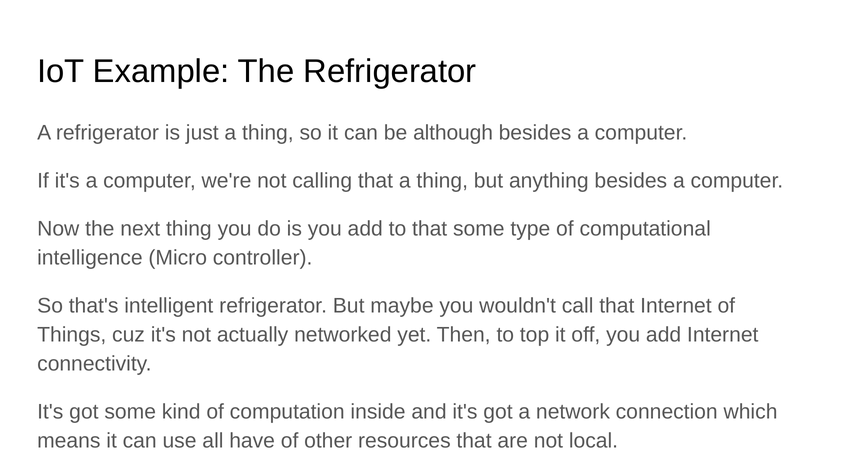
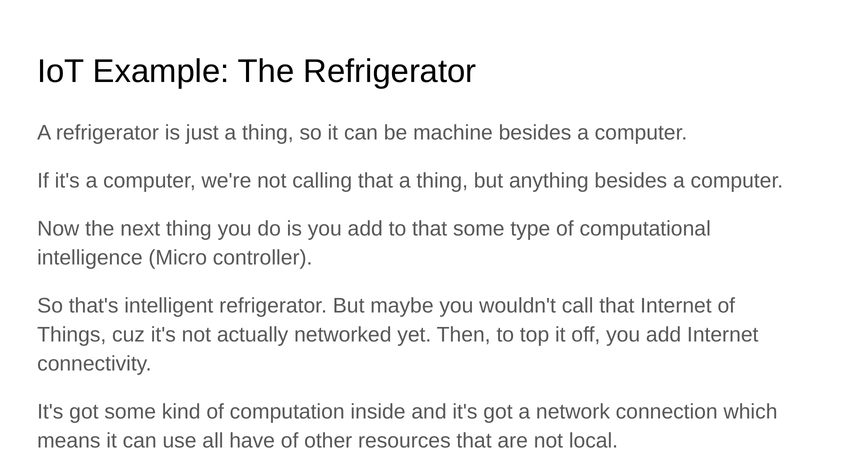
although: although -> machine
